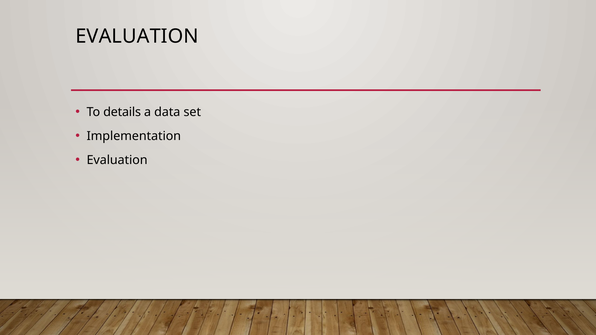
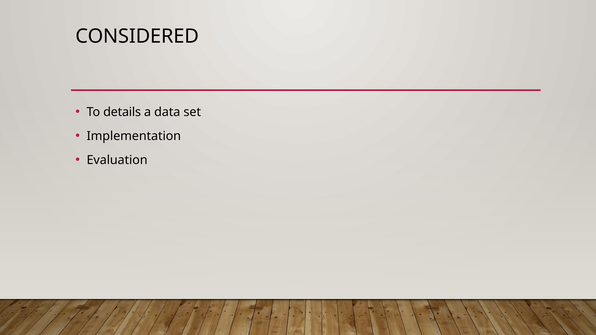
EVALUATION at (137, 36): EVALUATION -> CONSIDERED
